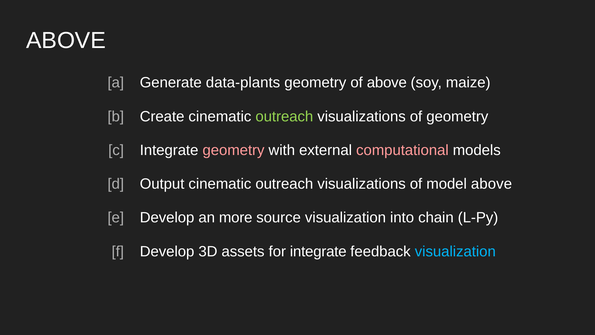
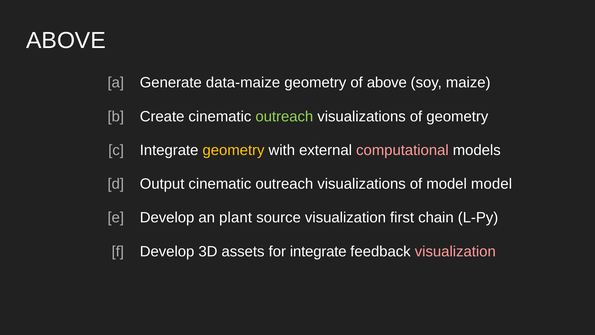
data-plants: data-plants -> data-maize
geometry at (234, 150) colour: pink -> yellow
model above: above -> model
more: more -> plant
into: into -> first
visualization at (455, 251) colour: light blue -> pink
